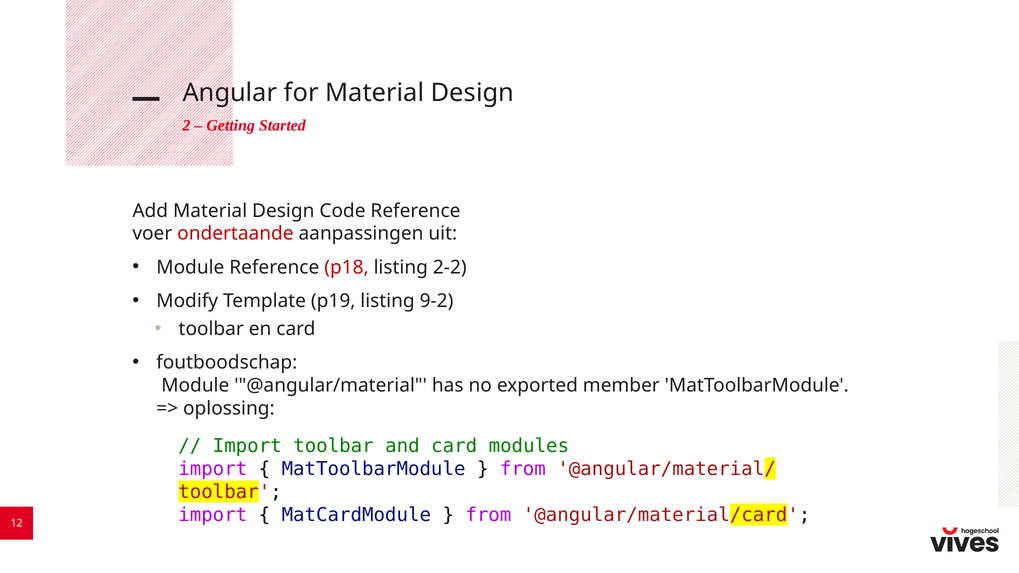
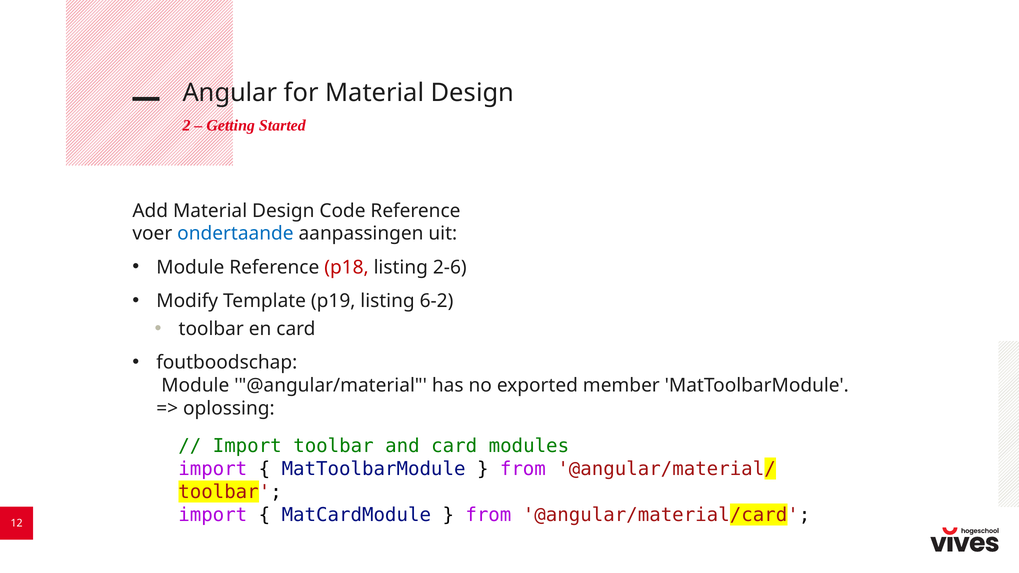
ondertaande colour: red -> blue
2-2: 2-2 -> 2-6
9-2: 9-2 -> 6-2
